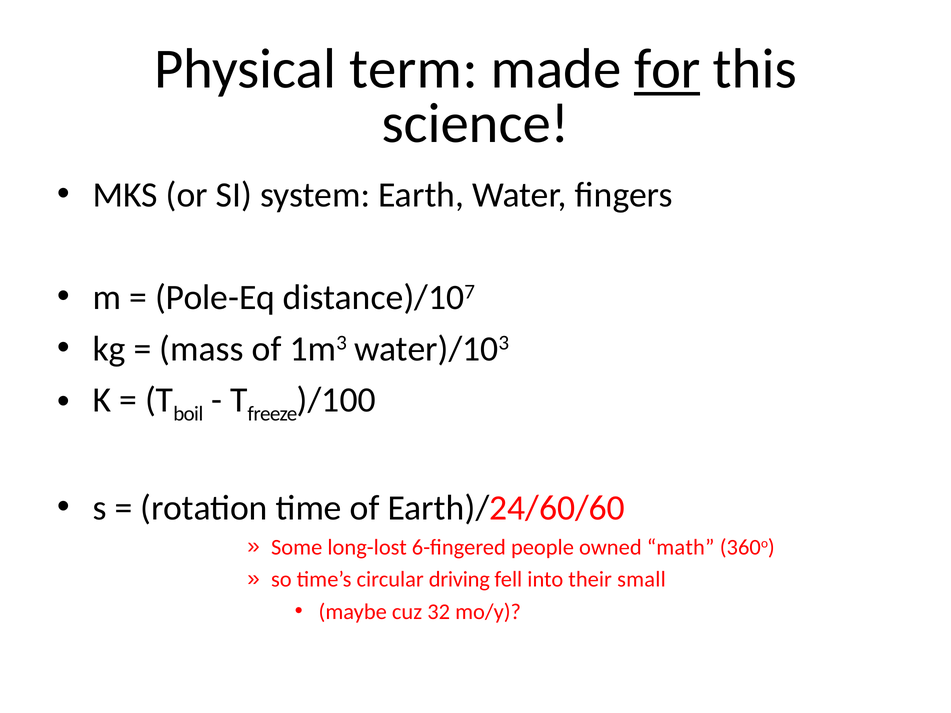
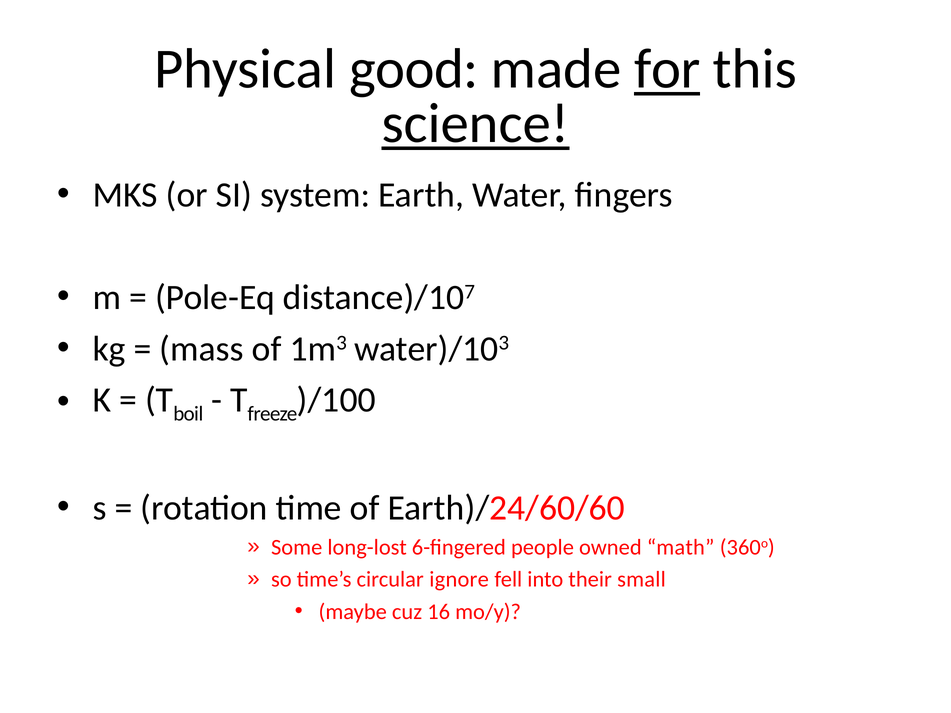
term: term -> good
science underline: none -> present
driving: driving -> ignore
32: 32 -> 16
